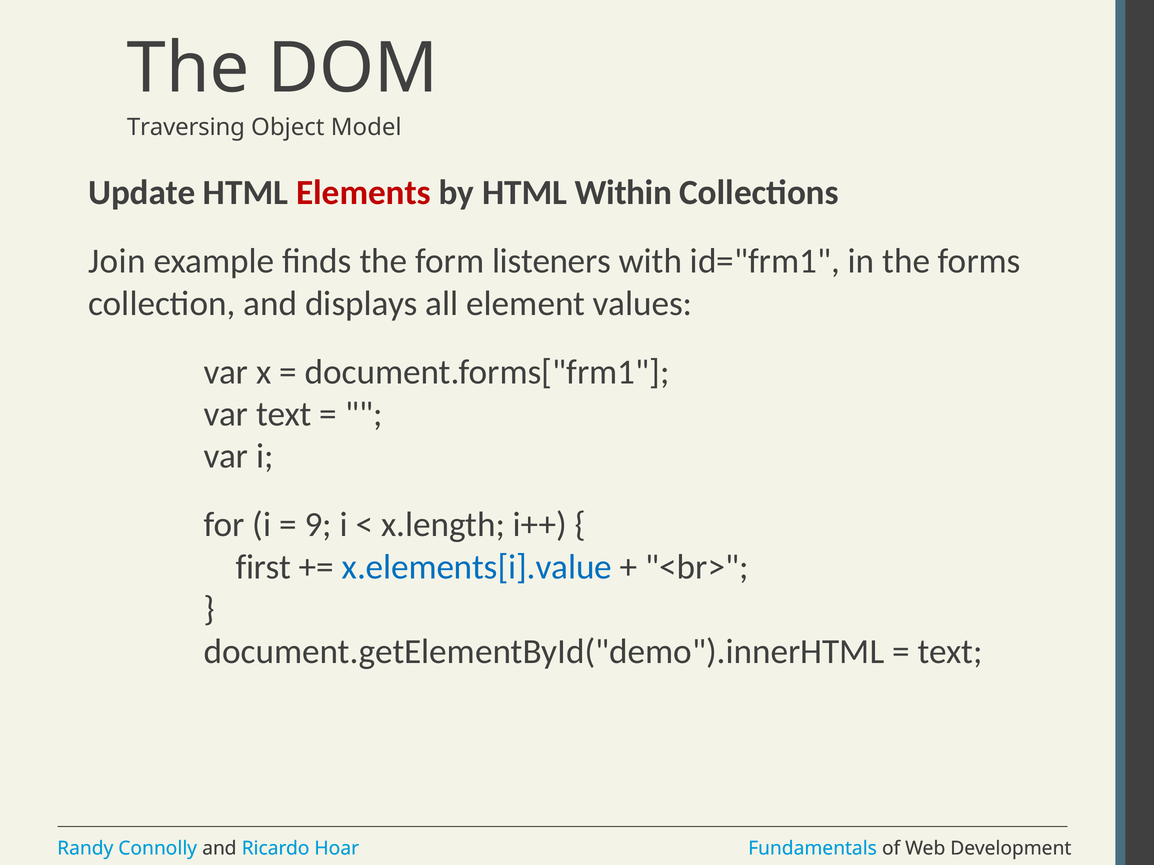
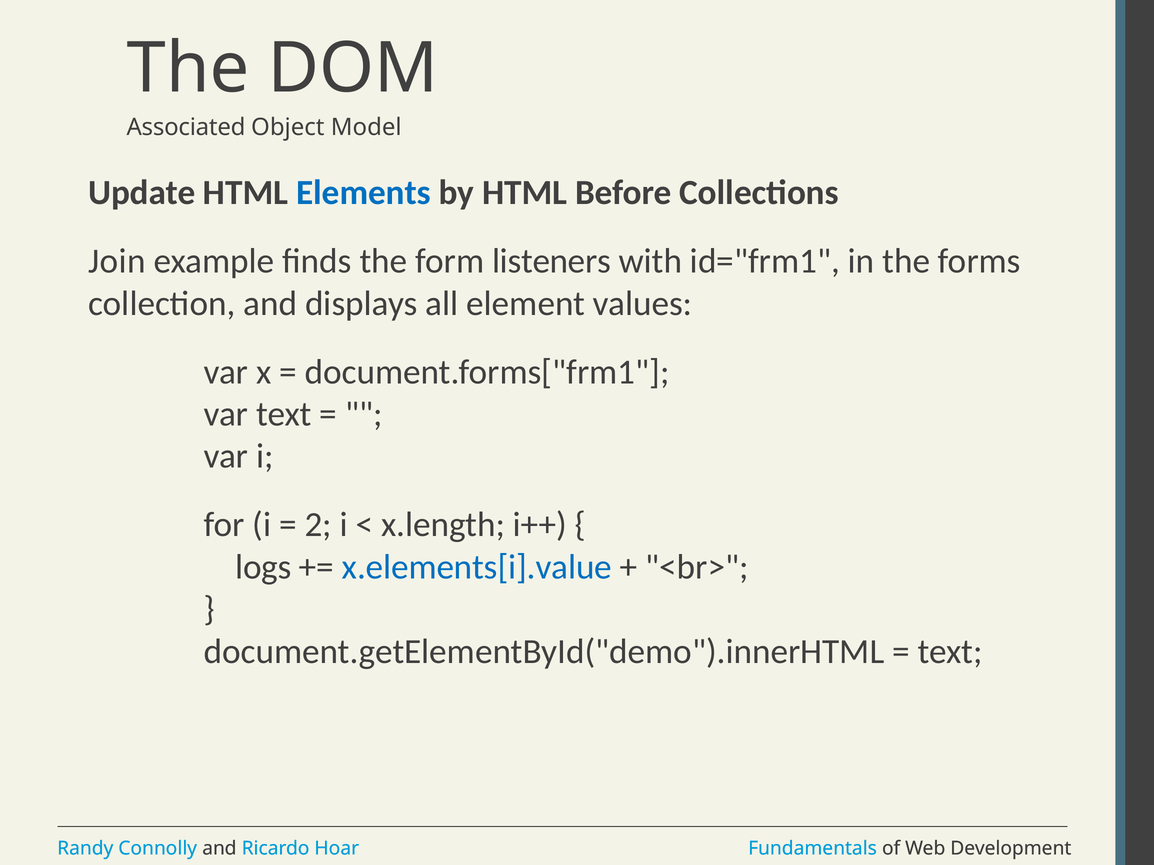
Traversing: Traversing -> Associated
Elements colour: red -> blue
Within: Within -> Before
9: 9 -> 2
first: first -> logs
